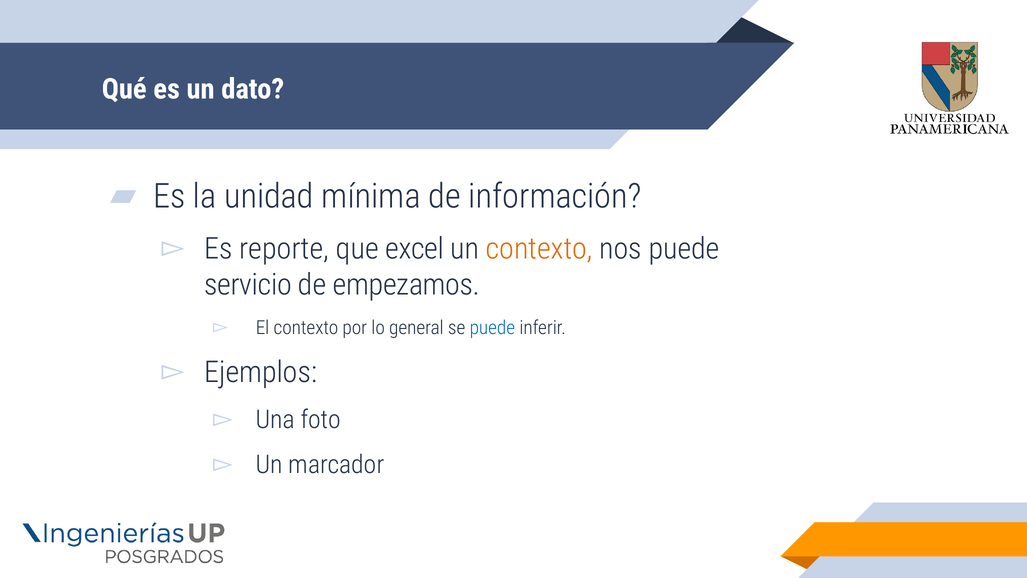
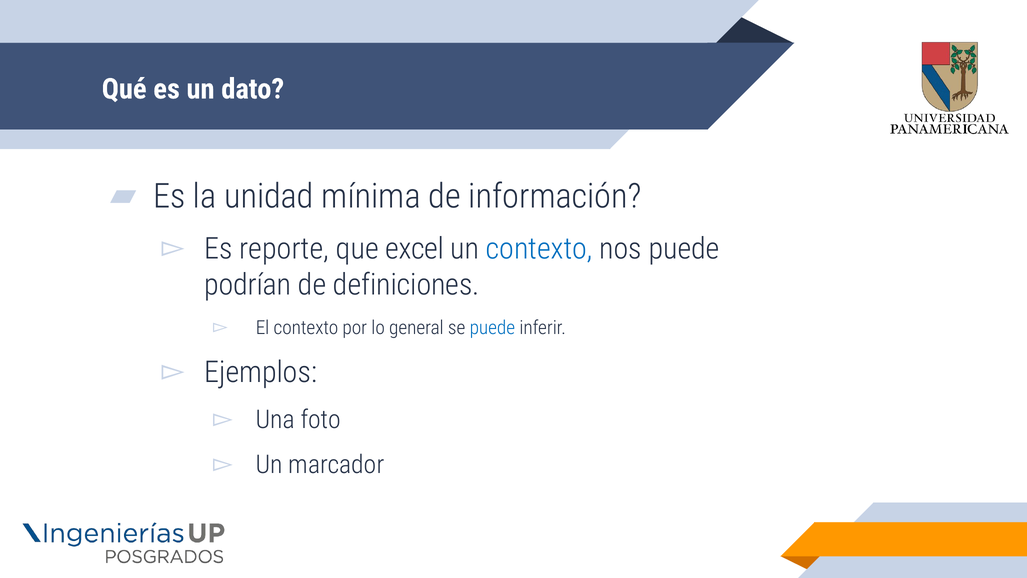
contexto at (539, 249) colour: orange -> blue
servicio: servicio -> podrían
empezamos: empezamos -> definiciones
